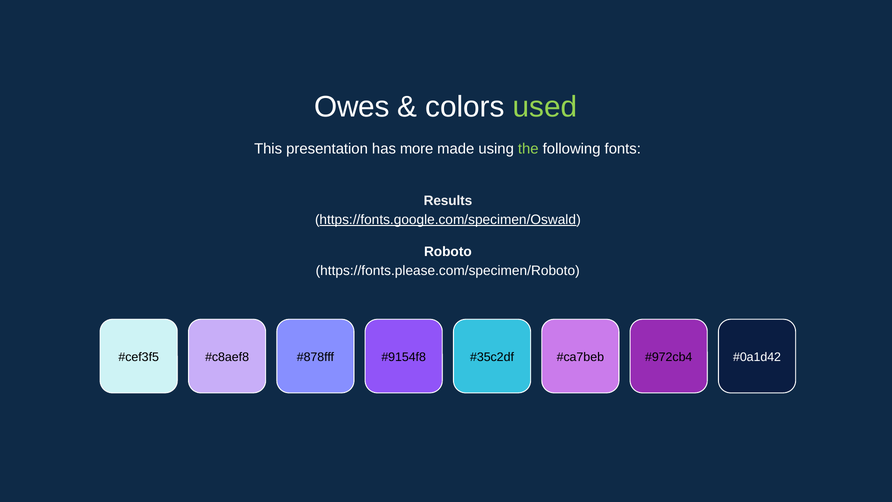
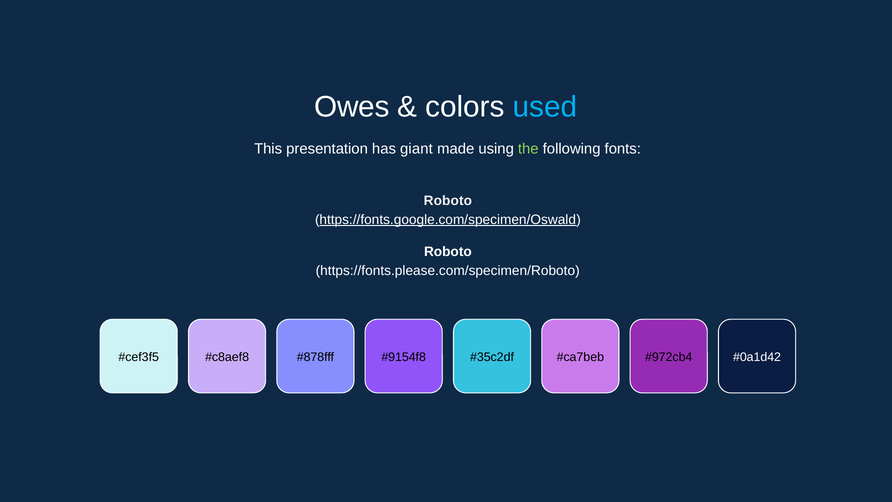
used colour: light green -> light blue
more: more -> giant
Results at (448, 201): Results -> Roboto
